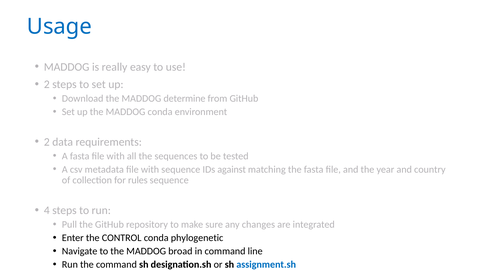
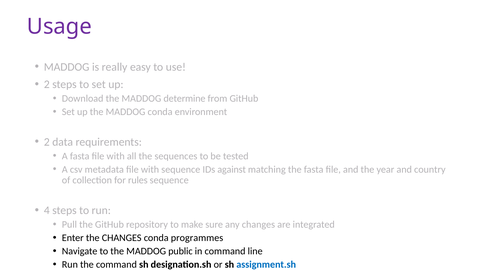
Usage colour: blue -> purple
the CONTROL: CONTROL -> CHANGES
phylogenetic: phylogenetic -> programmes
broad: broad -> public
